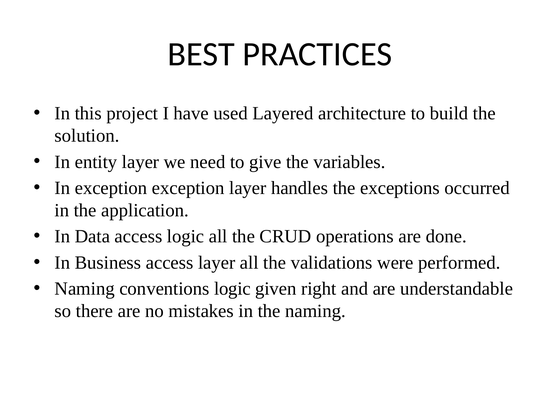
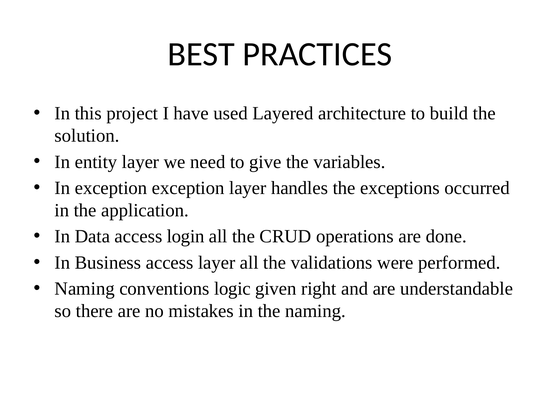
access logic: logic -> login
